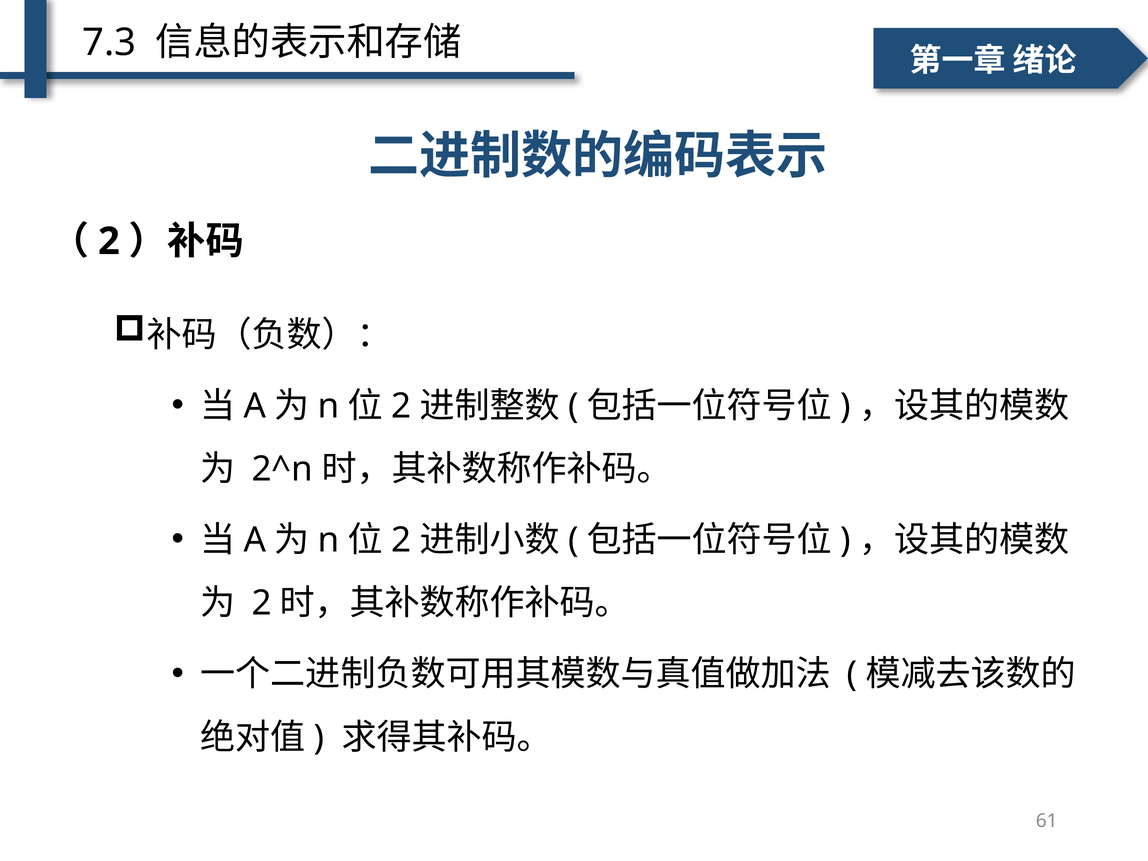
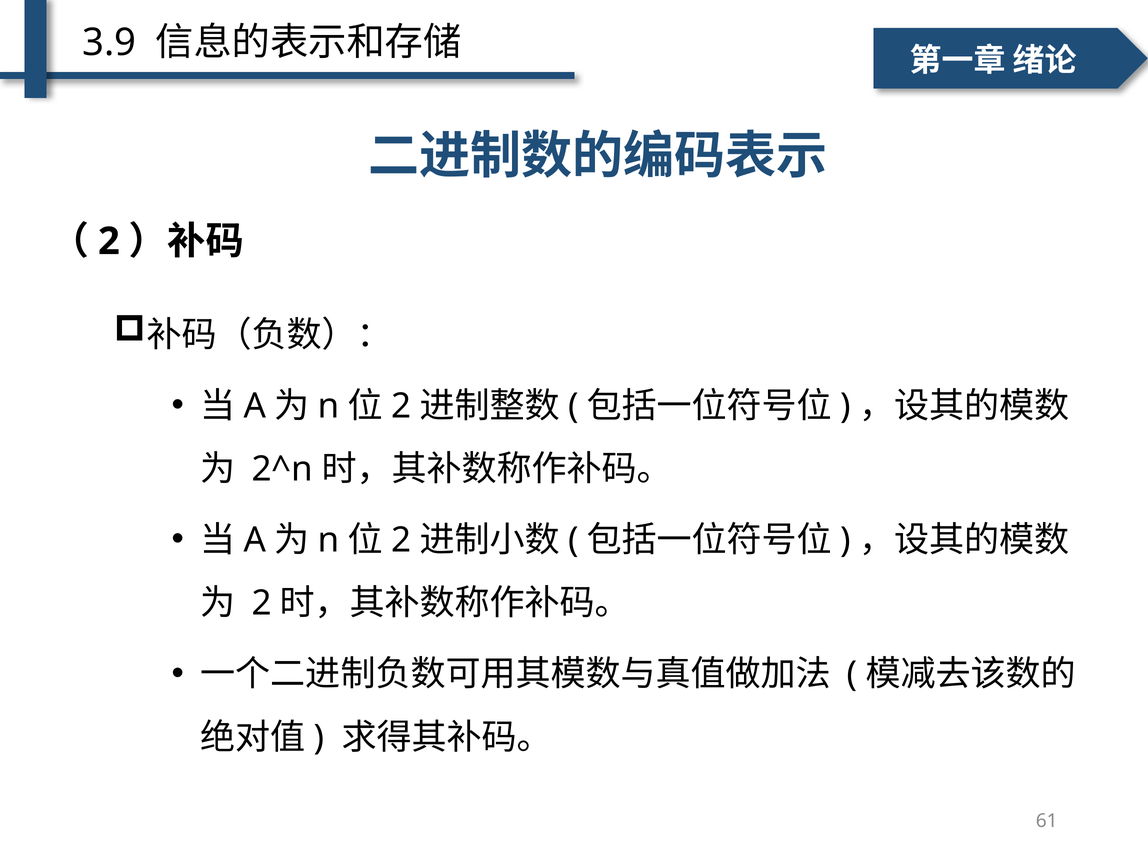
7.3: 7.3 -> 3.9
